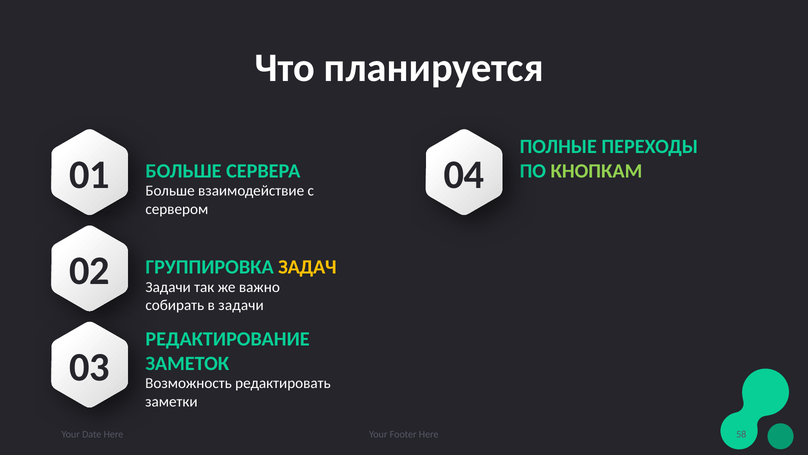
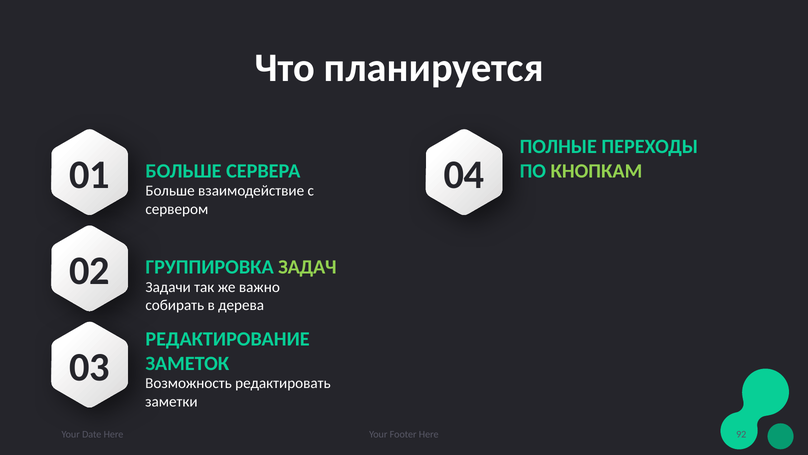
ЗАДАЧ colour: yellow -> light green
в задачи: задачи -> дерева
58: 58 -> 92
